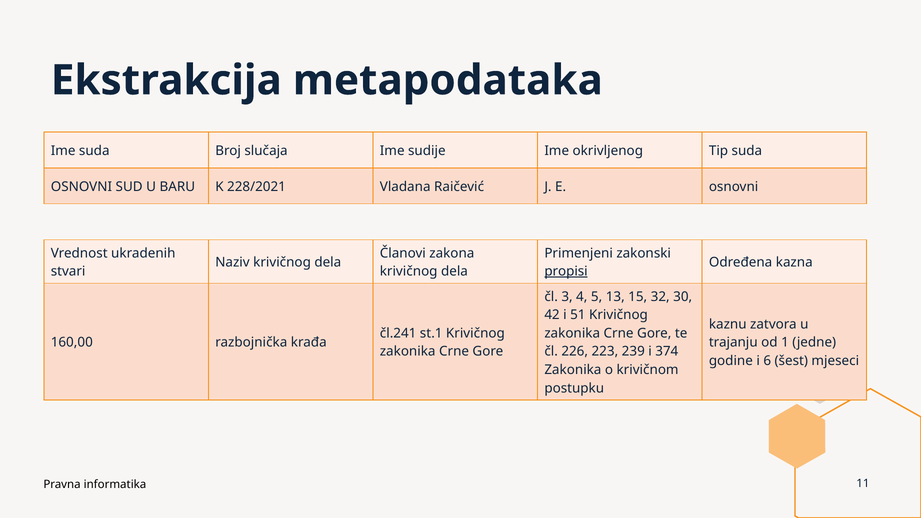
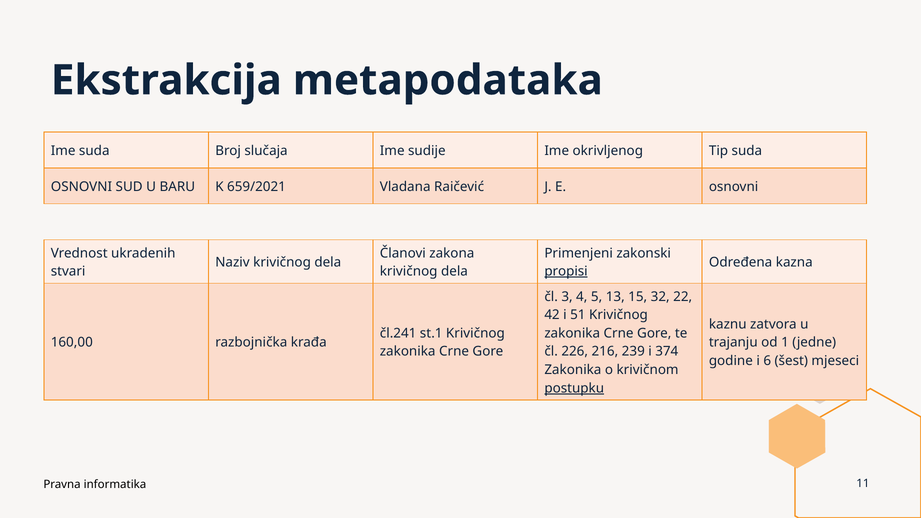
228/2021: 228/2021 -> 659/2021
30: 30 -> 22
223: 223 -> 216
postupku underline: none -> present
